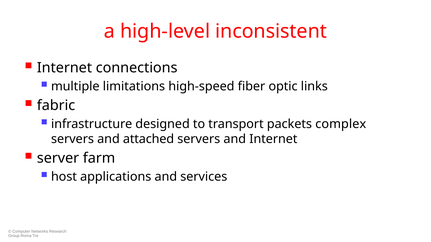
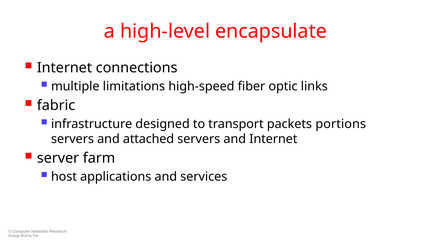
inconsistent: inconsistent -> encapsulate
complex: complex -> portions
